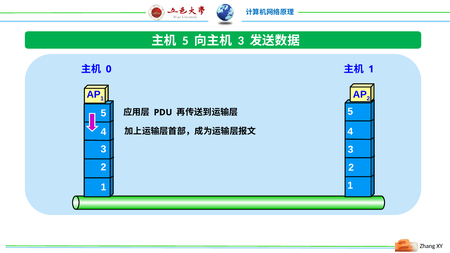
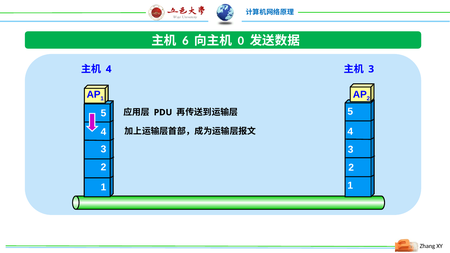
5 at (185, 41): 5 -> 6
3 at (241, 41): 3 -> 0
0 at (109, 69): 0 -> 4
1 at (371, 69): 1 -> 3
